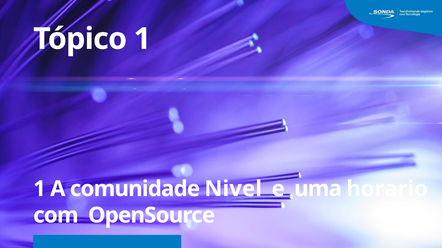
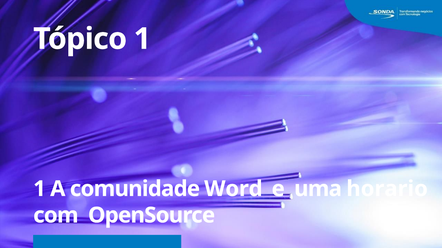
Nivel: Nivel -> Word
